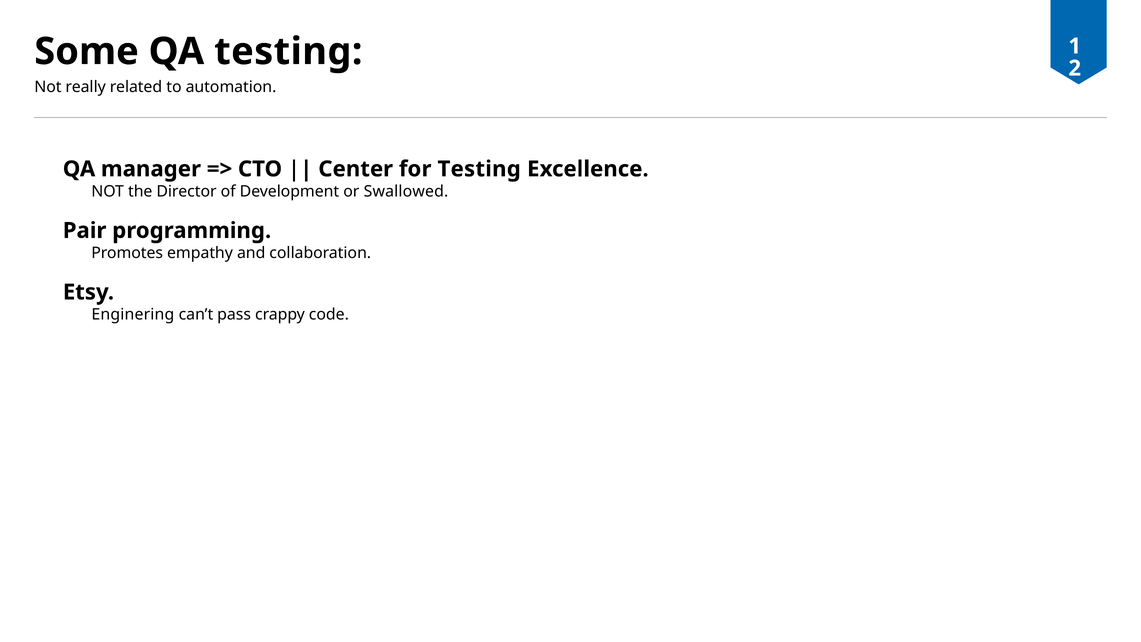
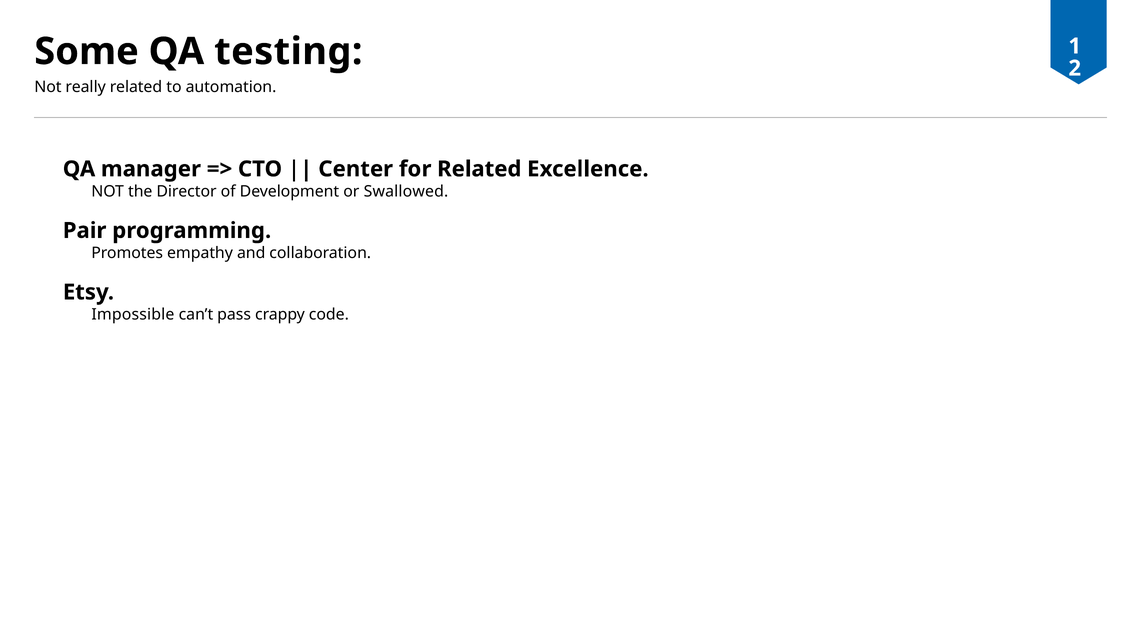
for Testing: Testing -> Related
Enginering: Enginering -> Impossible
